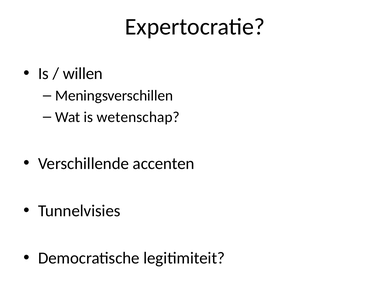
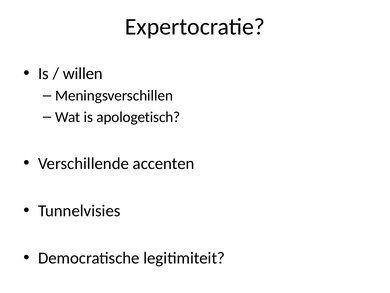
wetenschap: wetenschap -> apologetisch
